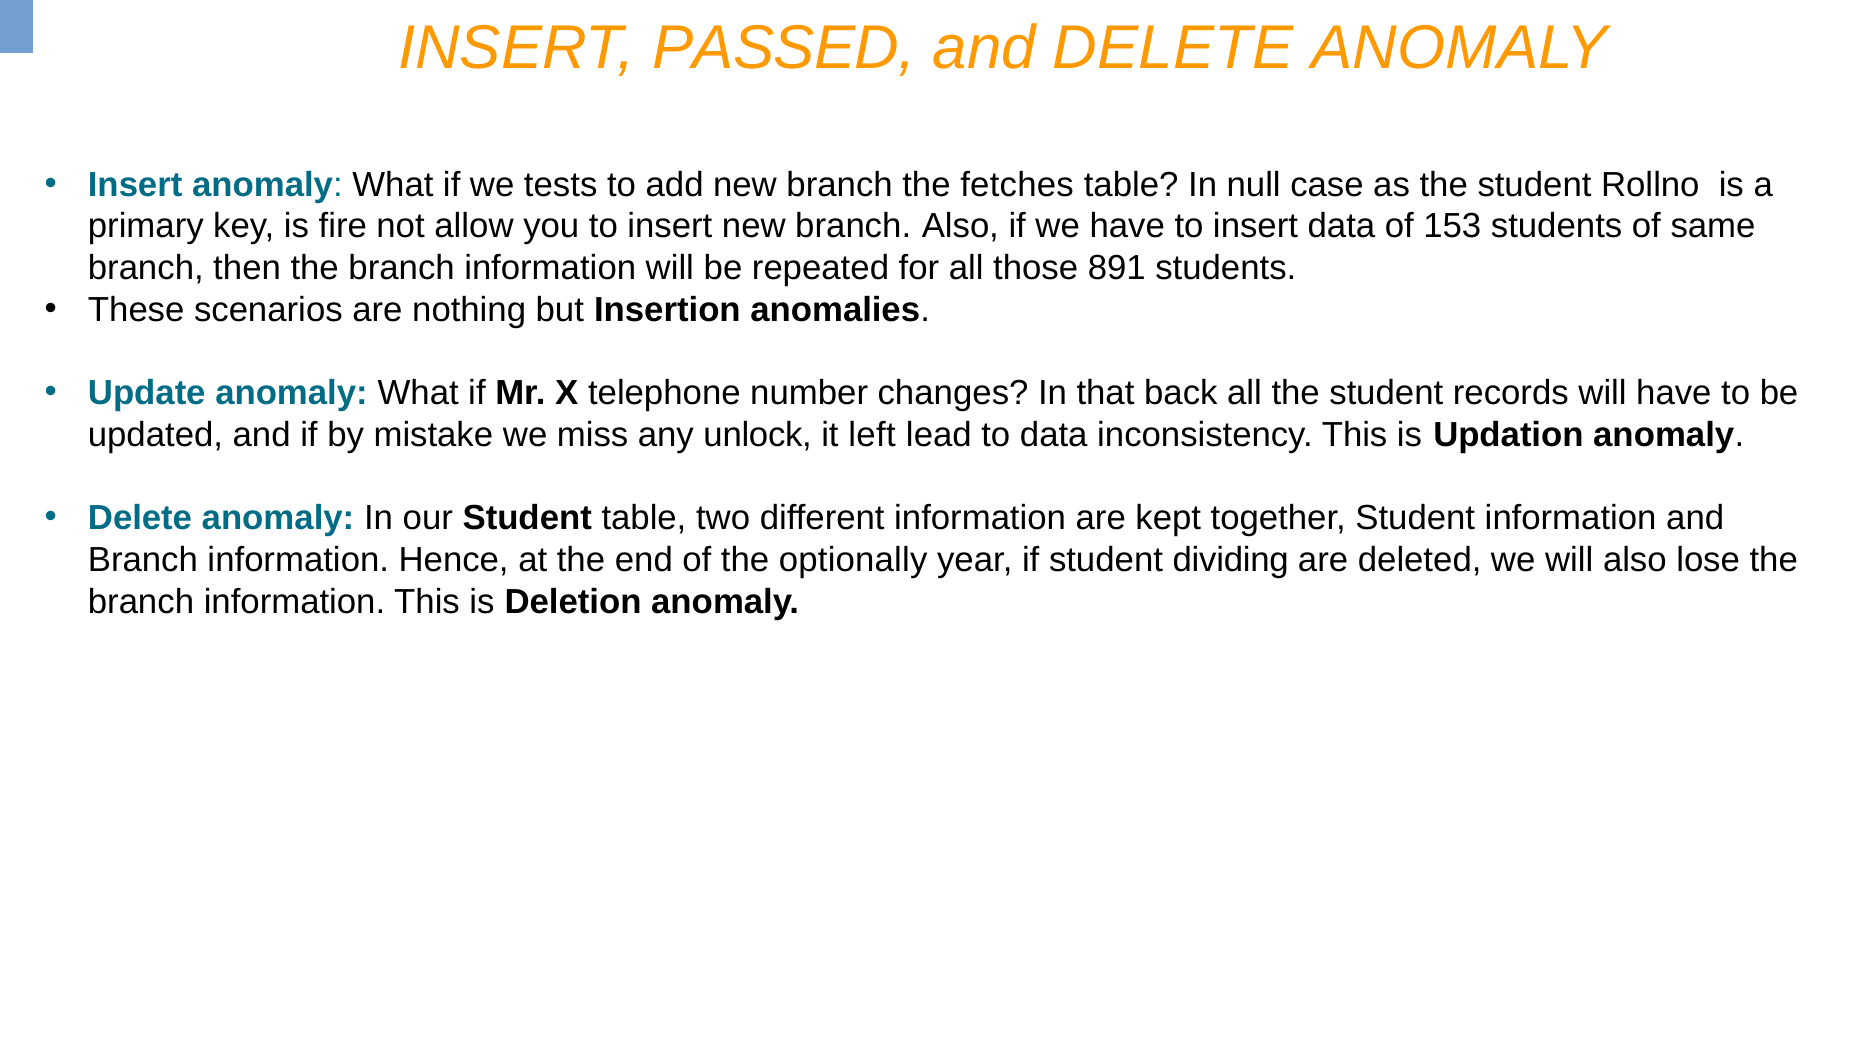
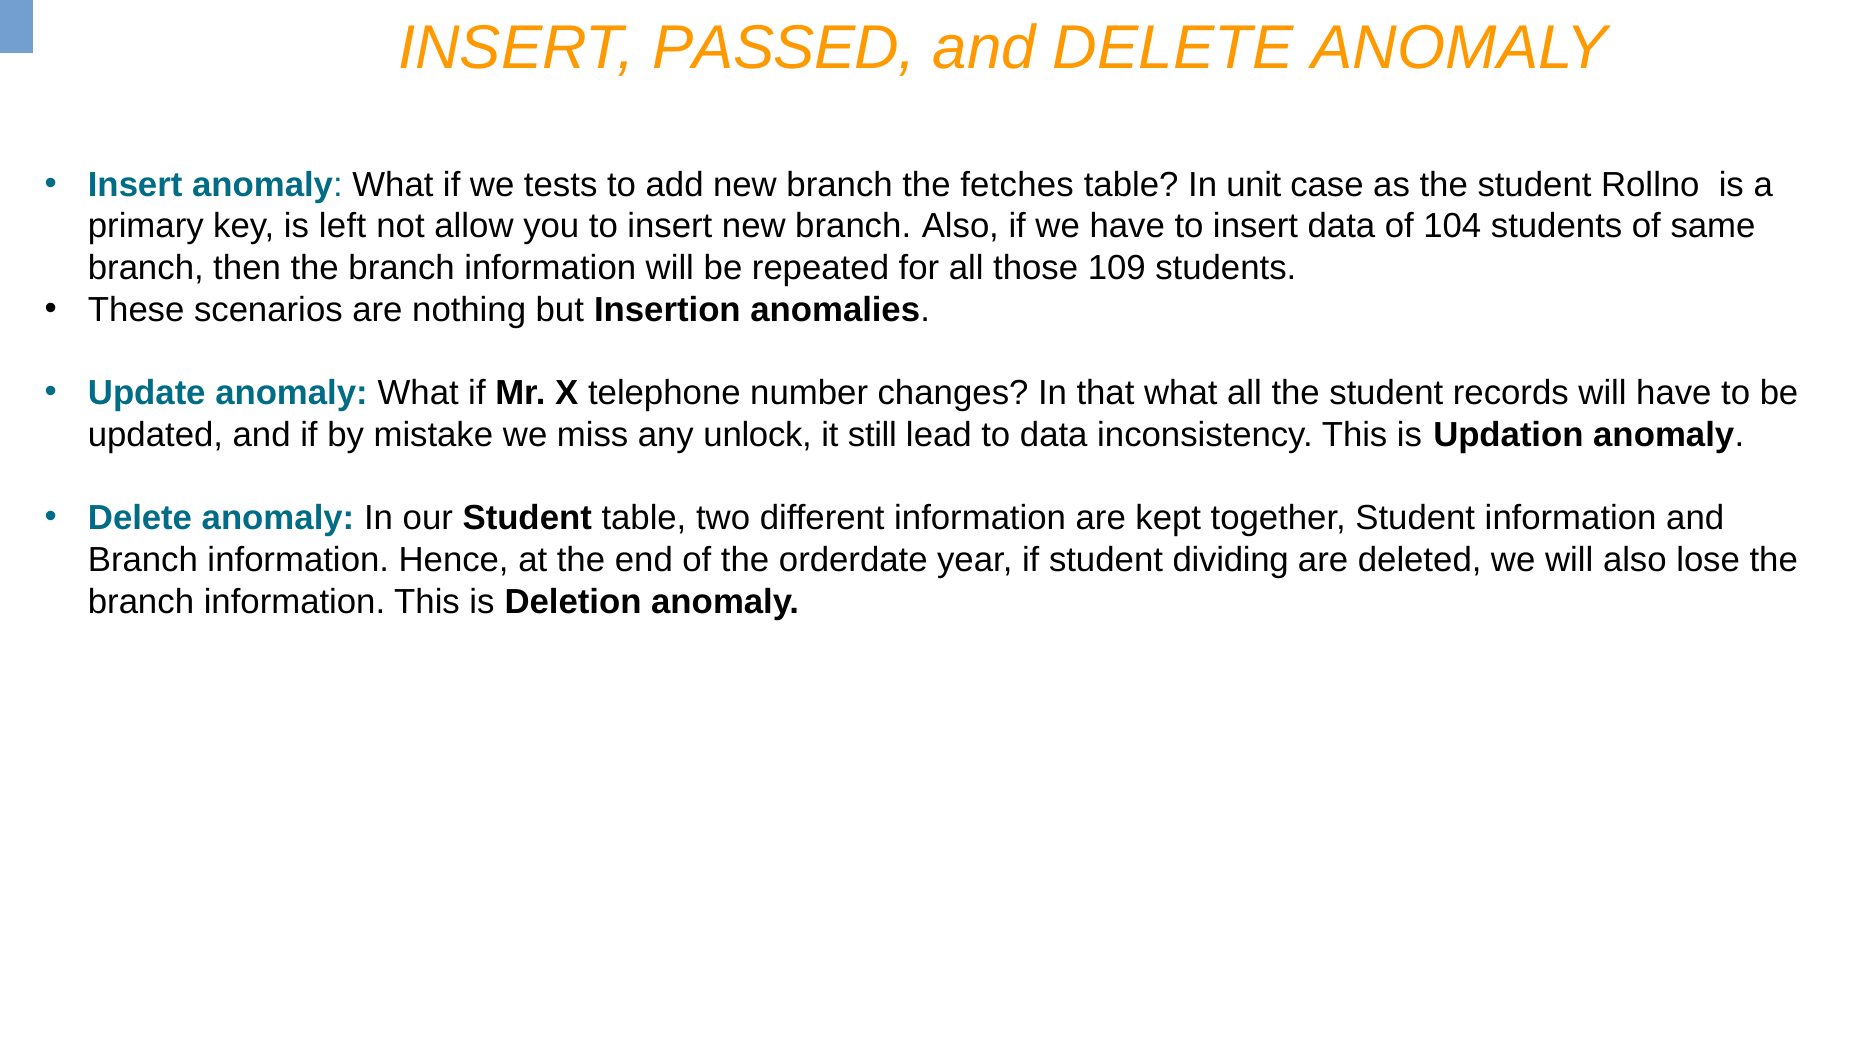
null: null -> unit
fire: fire -> left
153: 153 -> 104
891: 891 -> 109
that back: back -> what
left: left -> still
optionally: optionally -> orderdate
